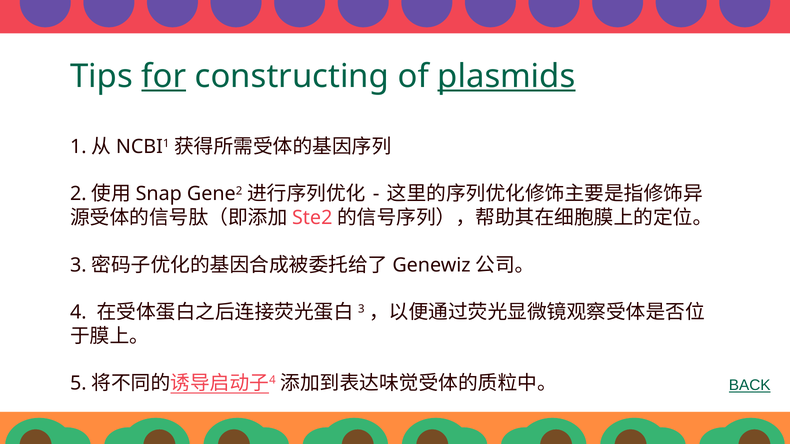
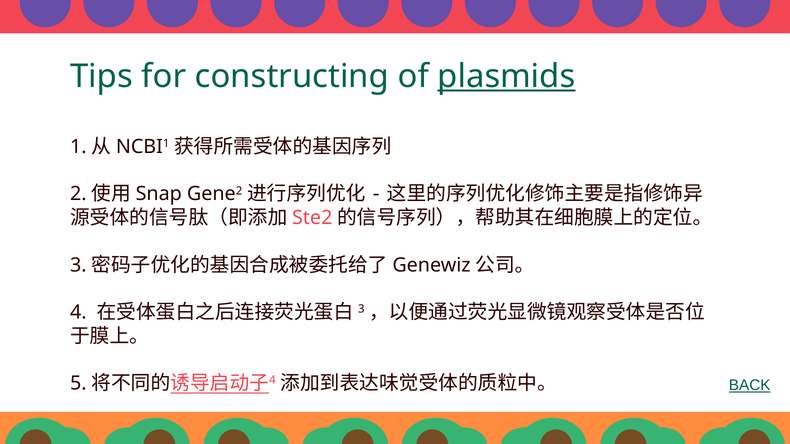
for underline: present -> none
